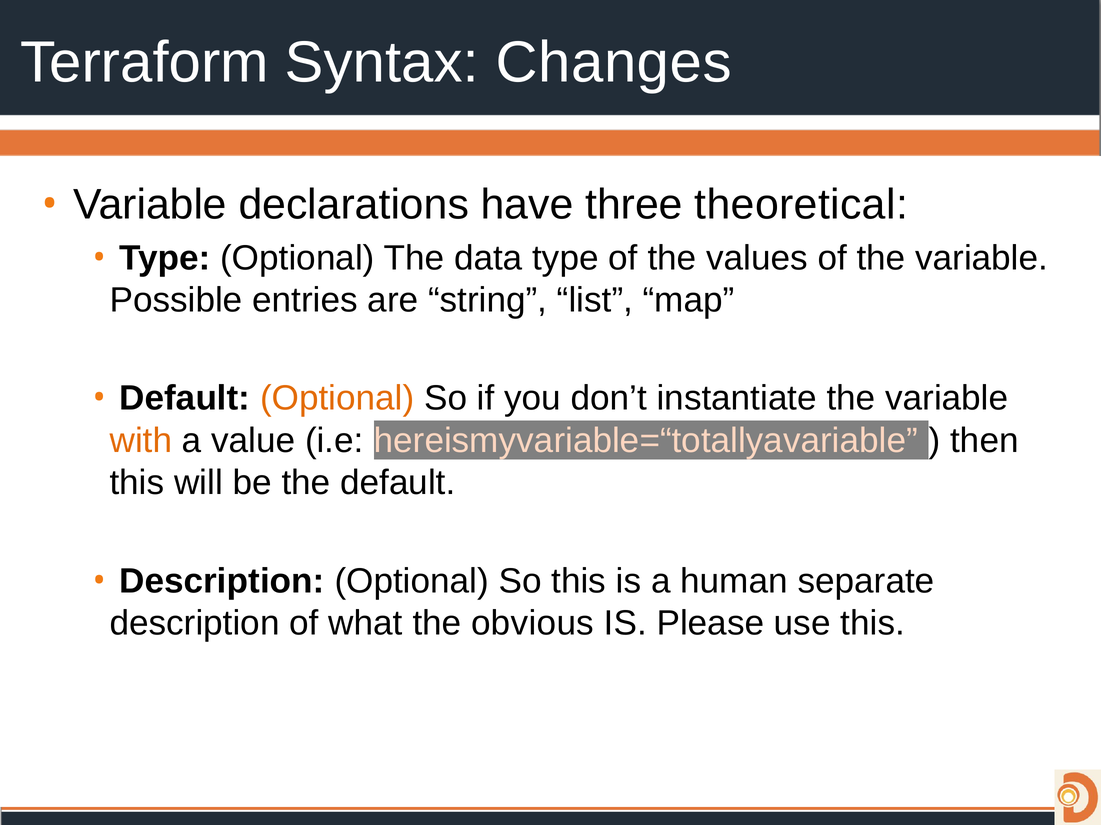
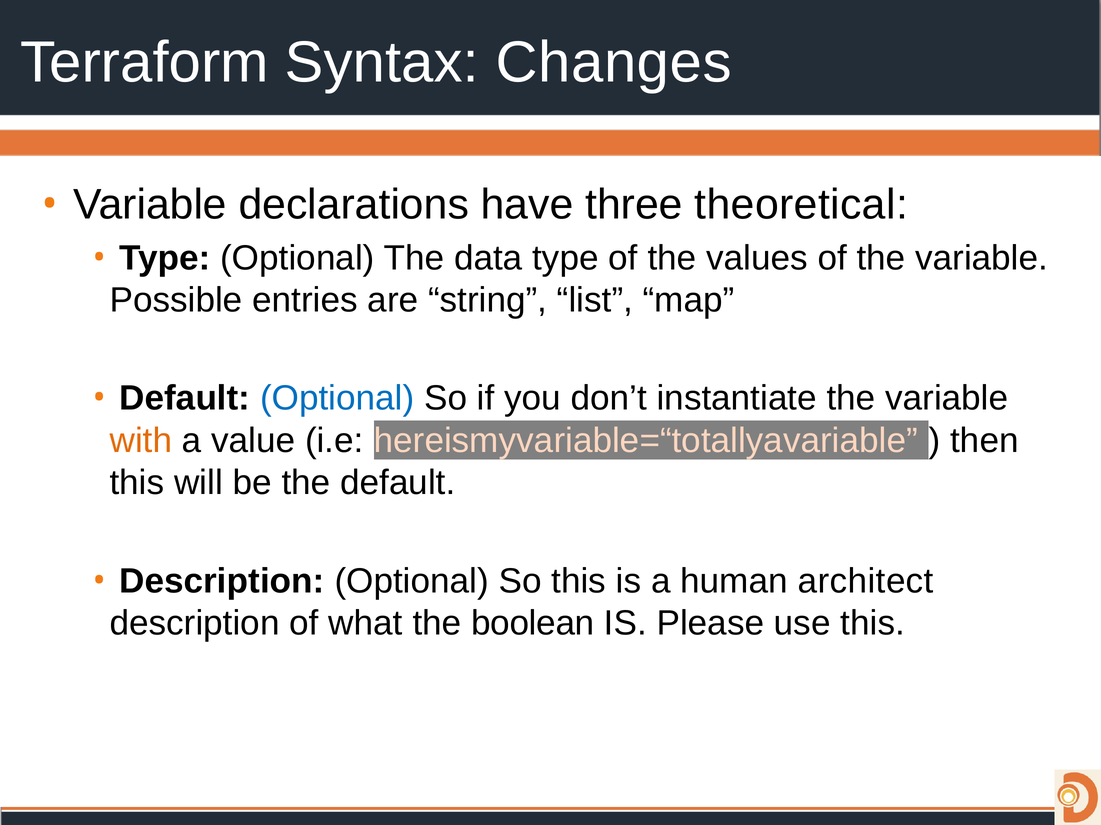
Optional at (337, 399) colour: orange -> blue
separate: separate -> architect
obvious: obvious -> boolean
